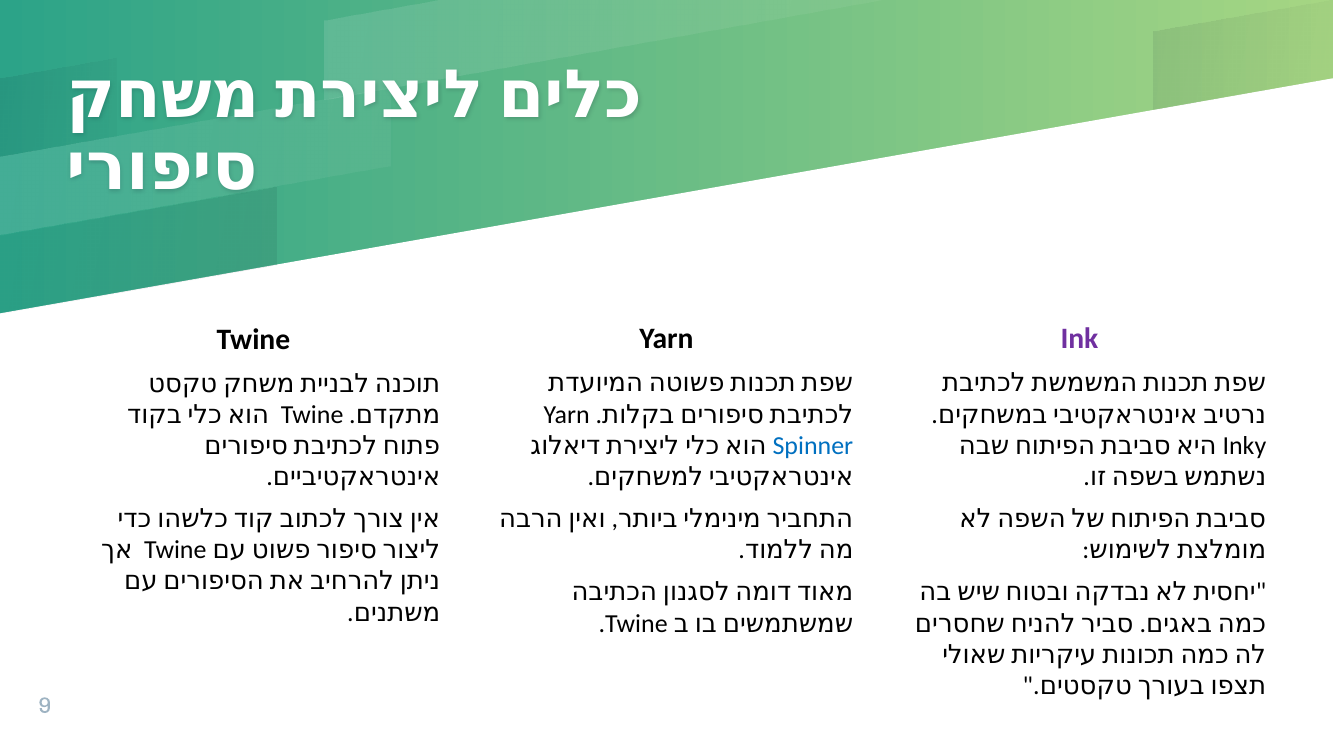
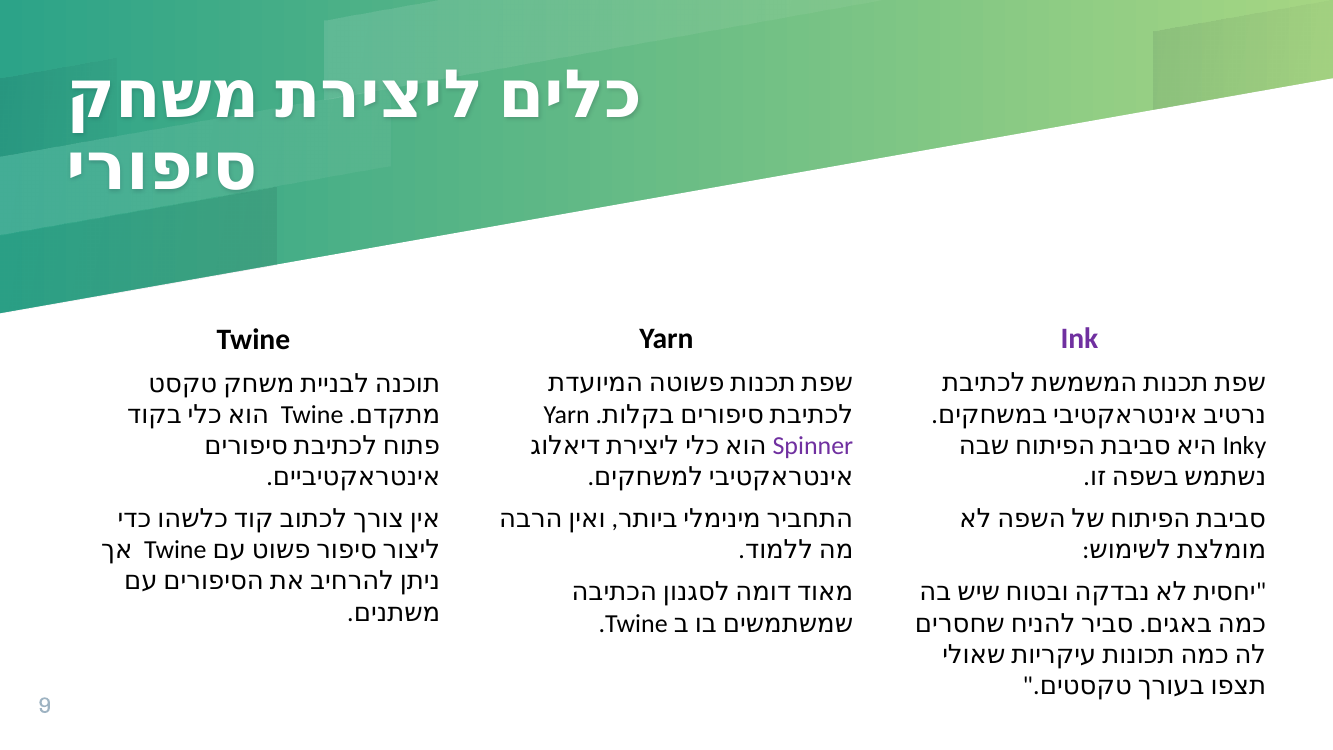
Spinner colour: blue -> purple
